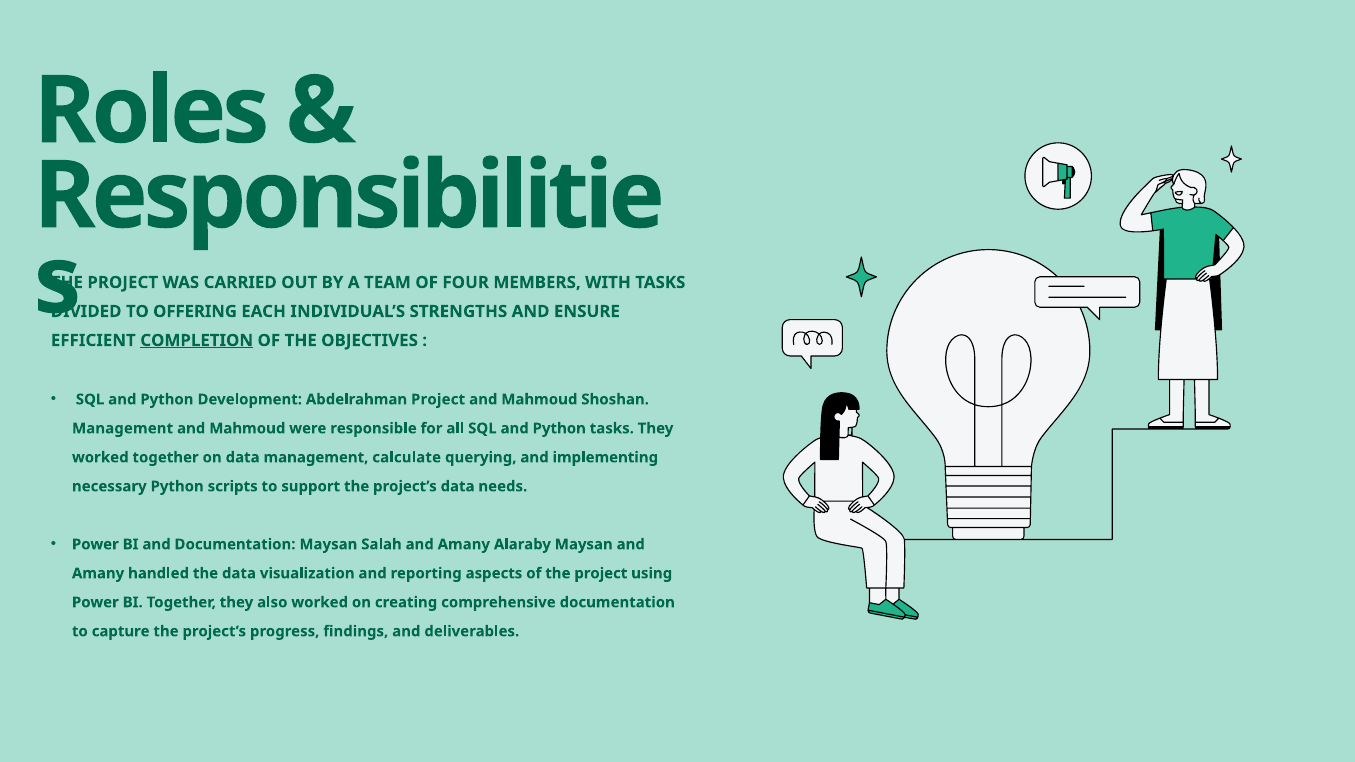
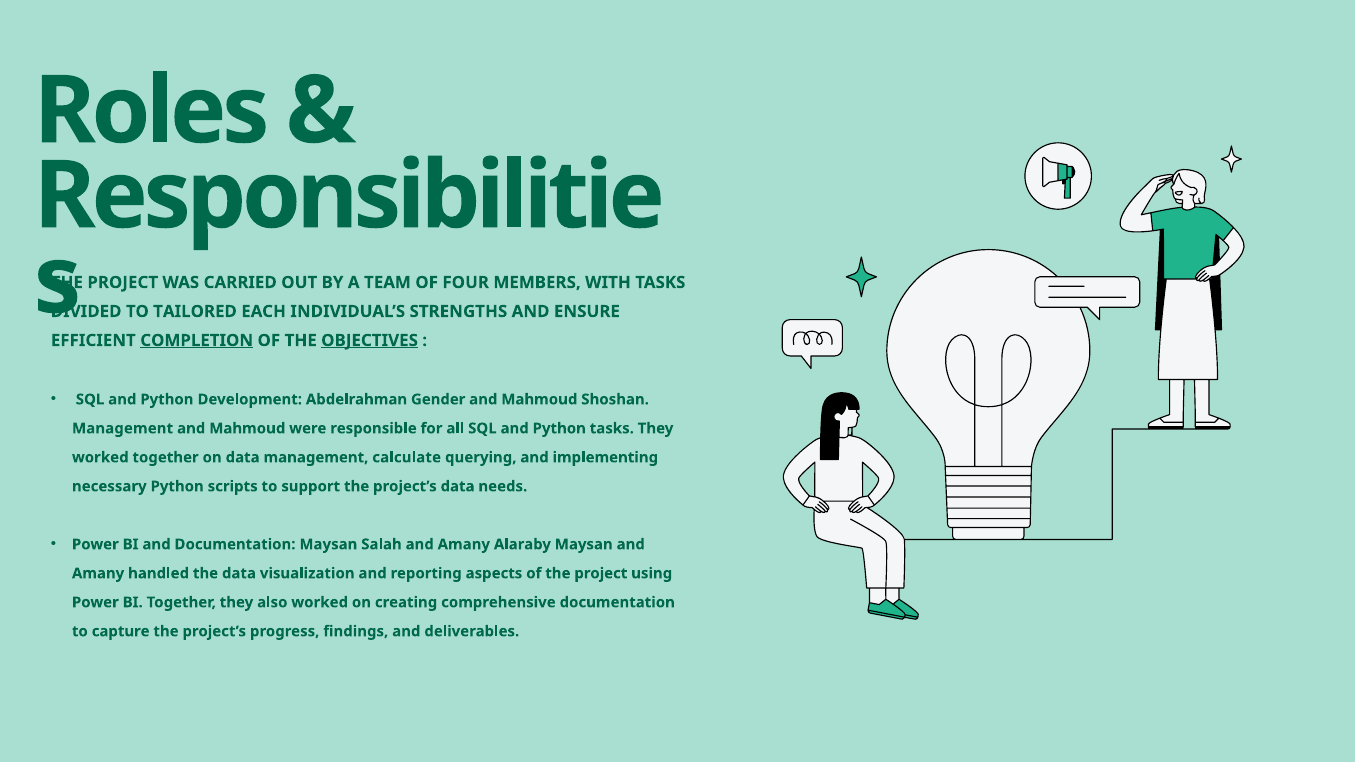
OFFERING: OFFERING -> TAILORED
OBJECTIVES underline: none -> present
Abdelrahman Project: Project -> Gender
